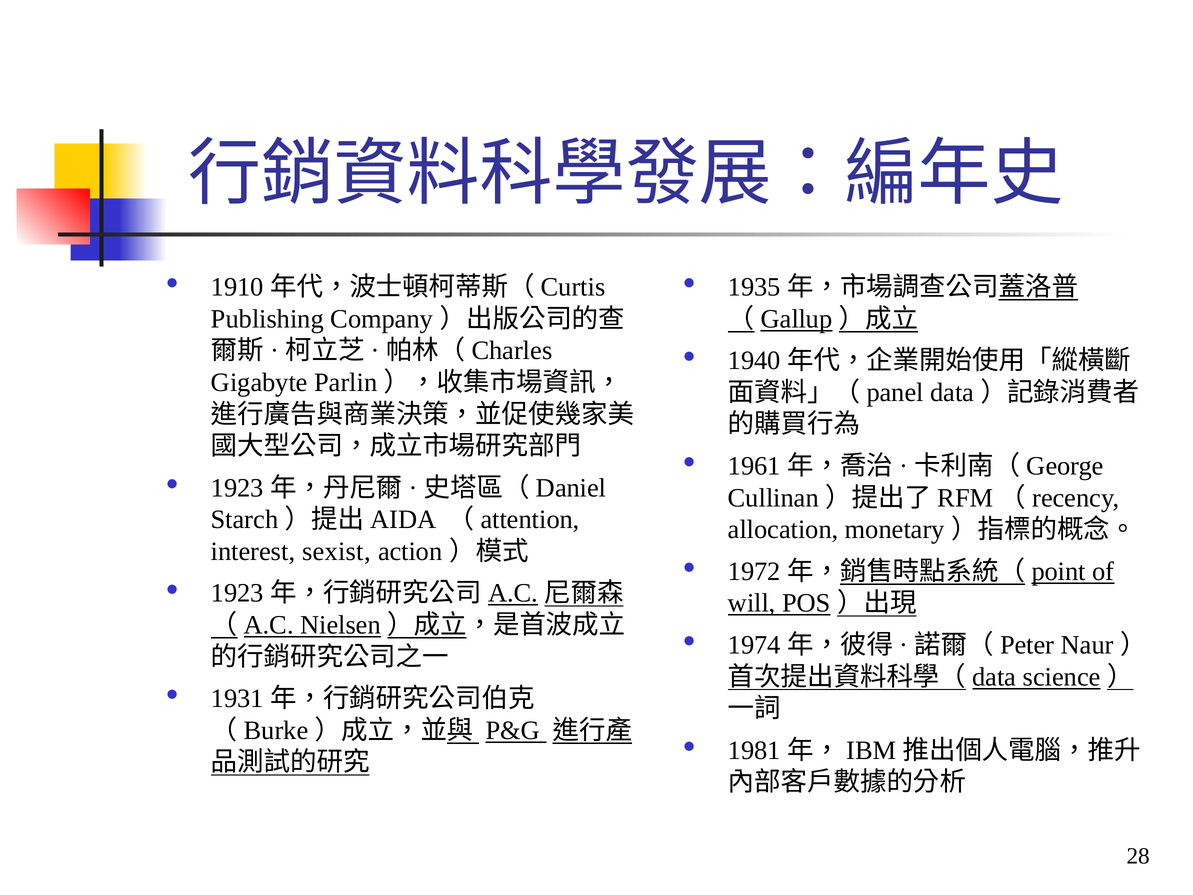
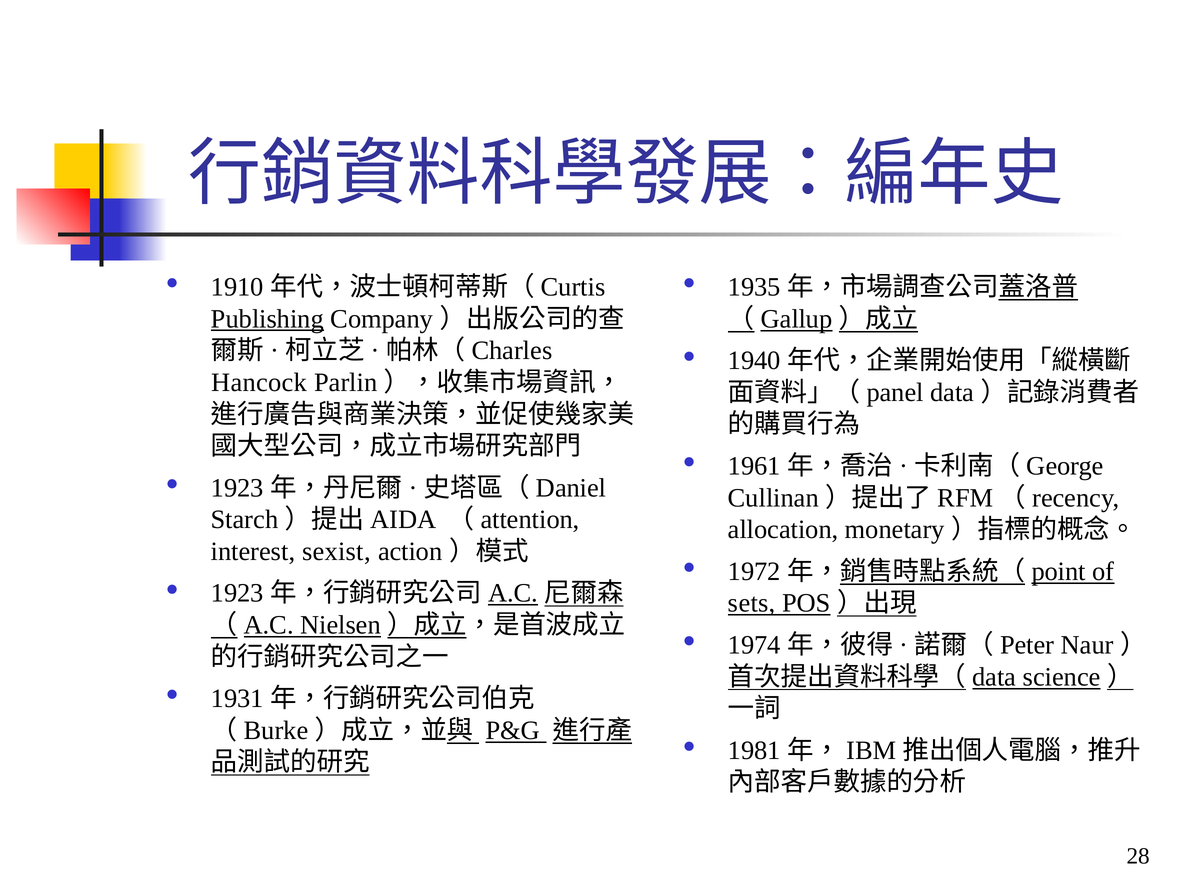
Publishing underline: none -> present
Gigabyte: Gigabyte -> Hancock
will: will -> sets
